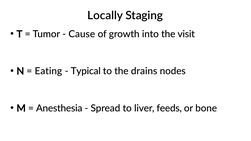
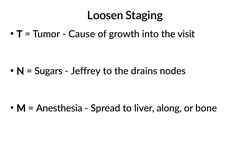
Locally: Locally -> Loosen
Eating: Eating -> Sugars
Typical: Typical -> Jeffrey
feeds: feeds -> along
